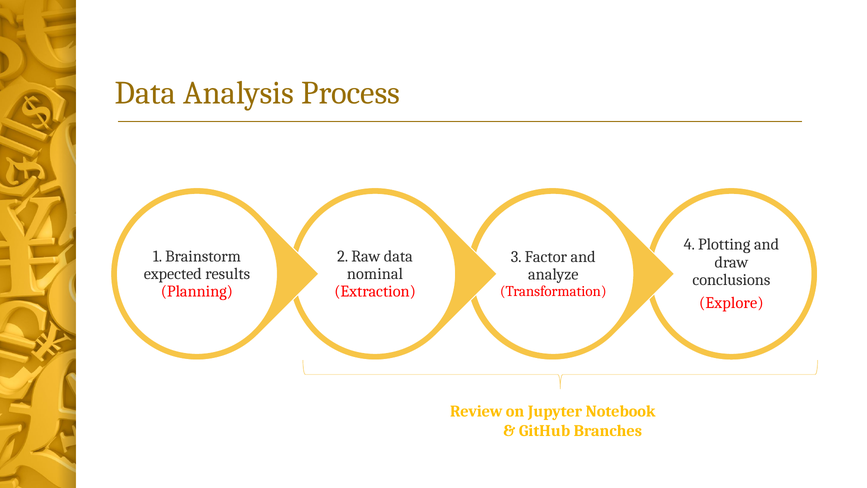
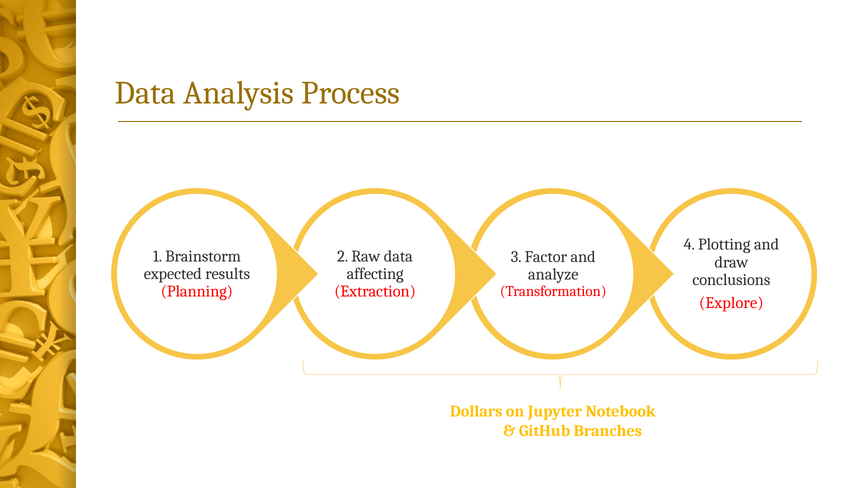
nominal: nominal -> affecting
Review: Review -> Dollars
